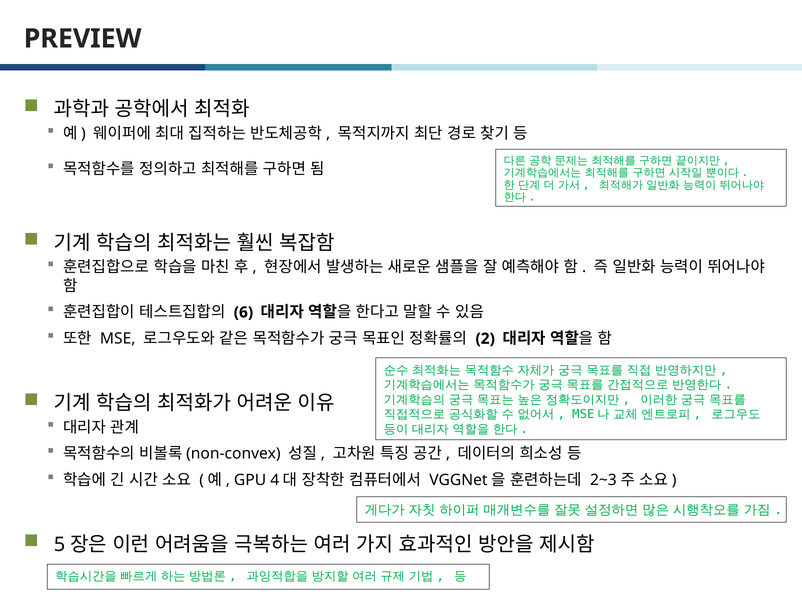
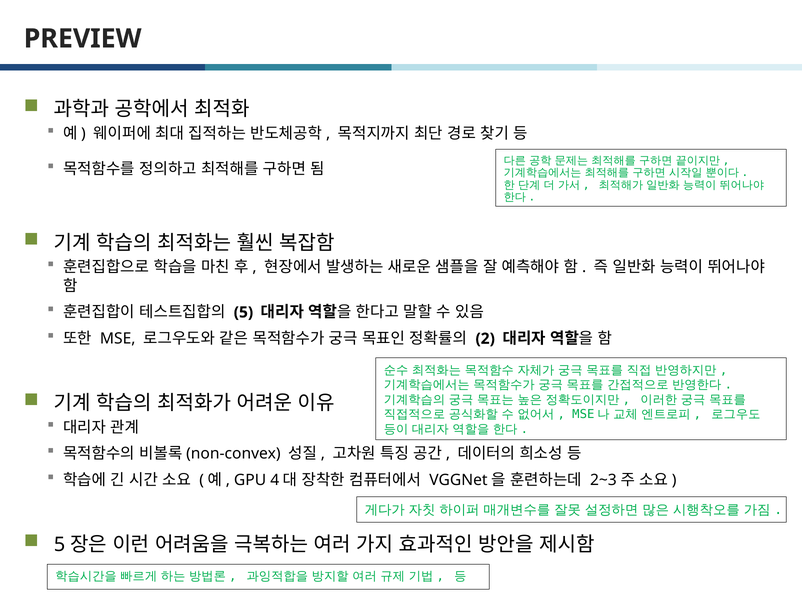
6: 6 -> 5
